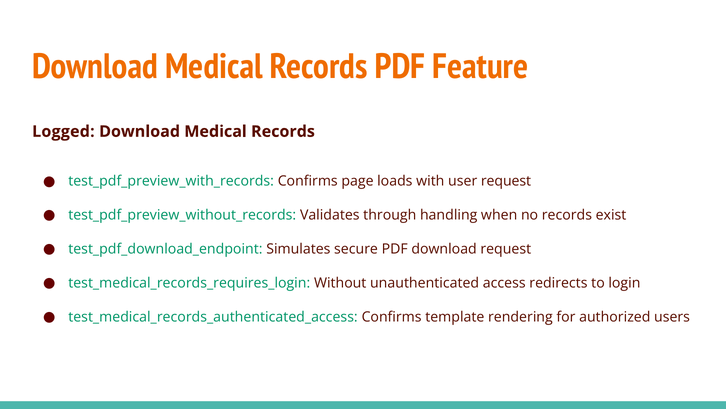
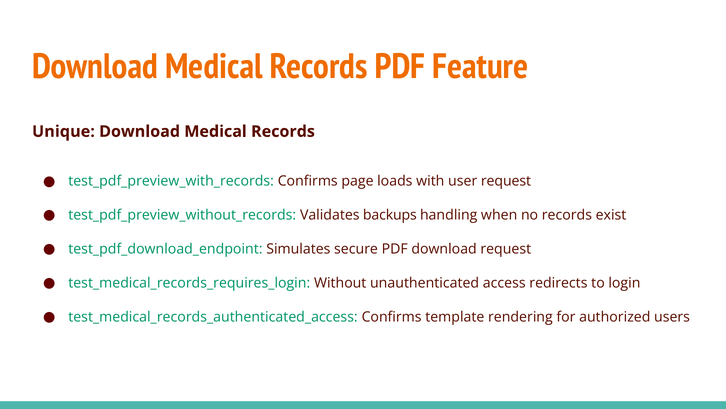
Logged: Logged -> Unique
through: through -> backups
